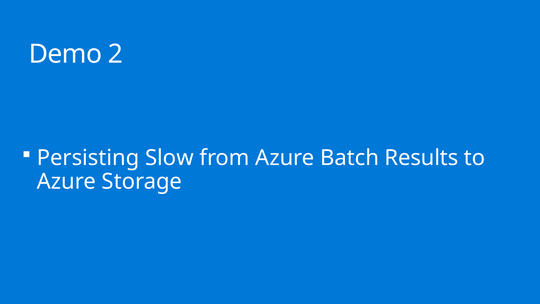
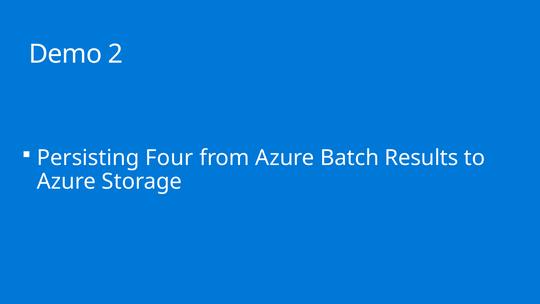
Slow: Slow -> Four
